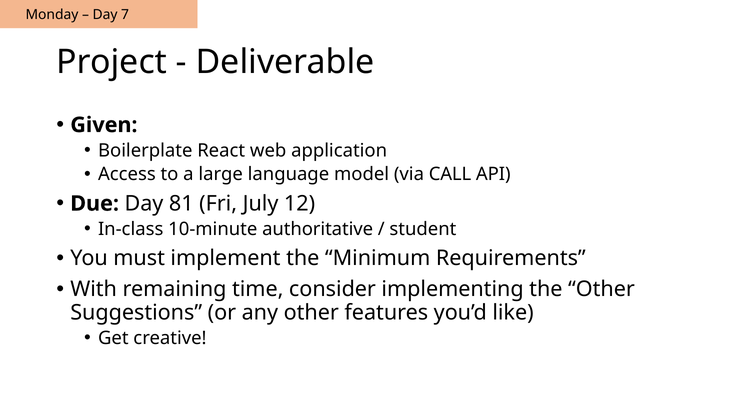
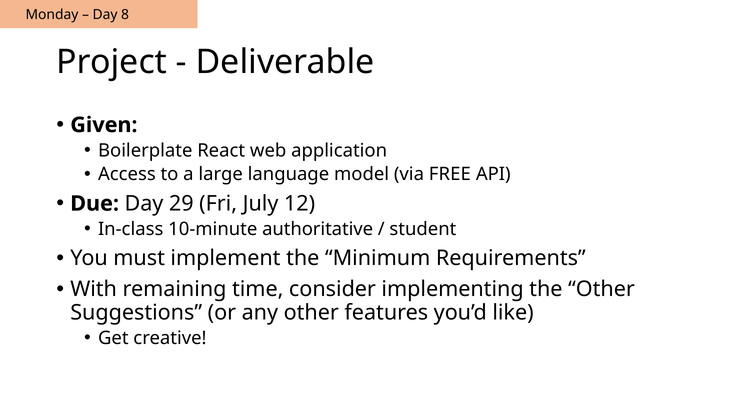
7: 7 -> 8
CALL: CALL -> FREE
81: 81 -> 29
